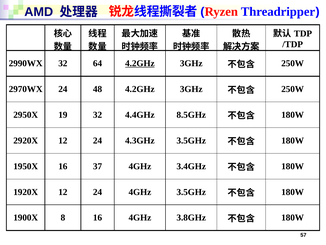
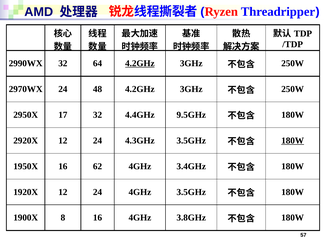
19: 19 -> 17
8.5GHz: 8.5GHz -> 9.5GHz
180W at (293, 140) underline: none -> present
37: 37 -> 62
